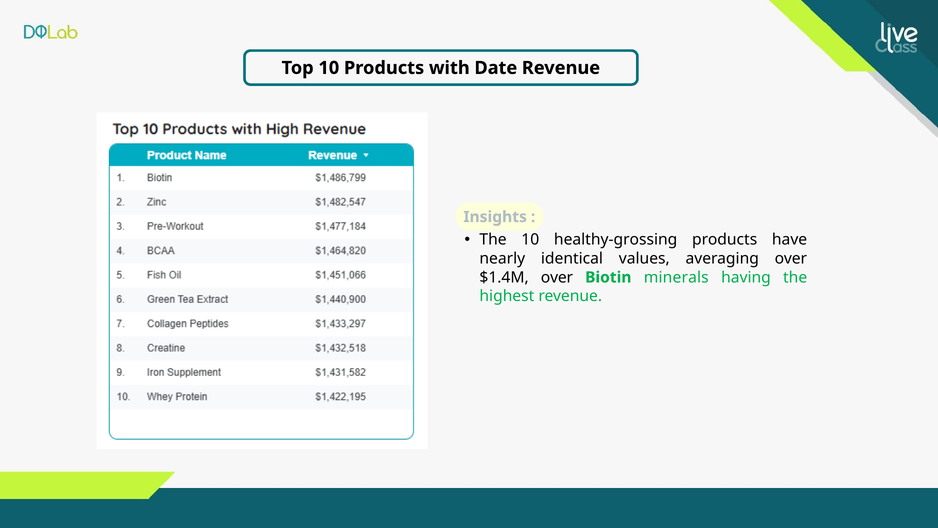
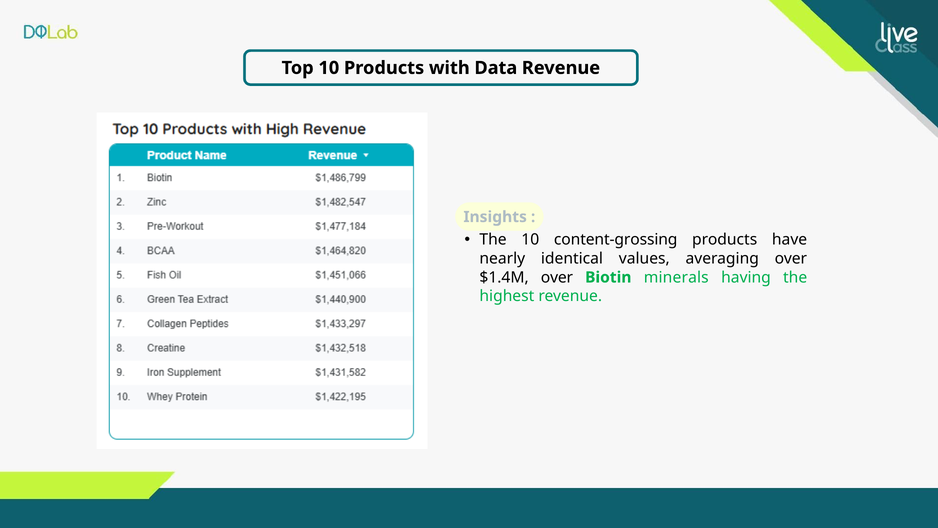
Date: Date -> Data
healthy-grossing: healthy-grossing -> content-grossing
